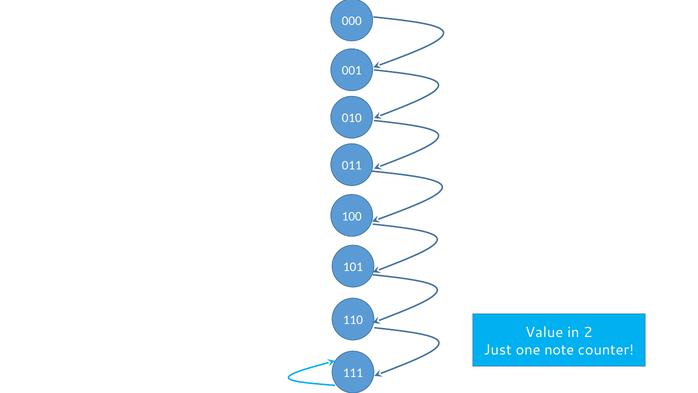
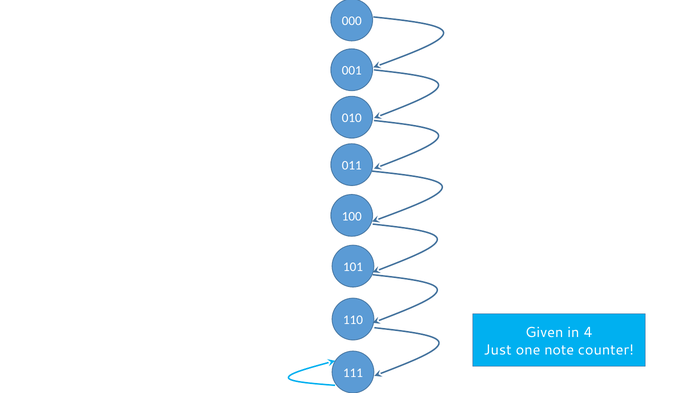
Value: Value -> Given
2: 2 -> 4
